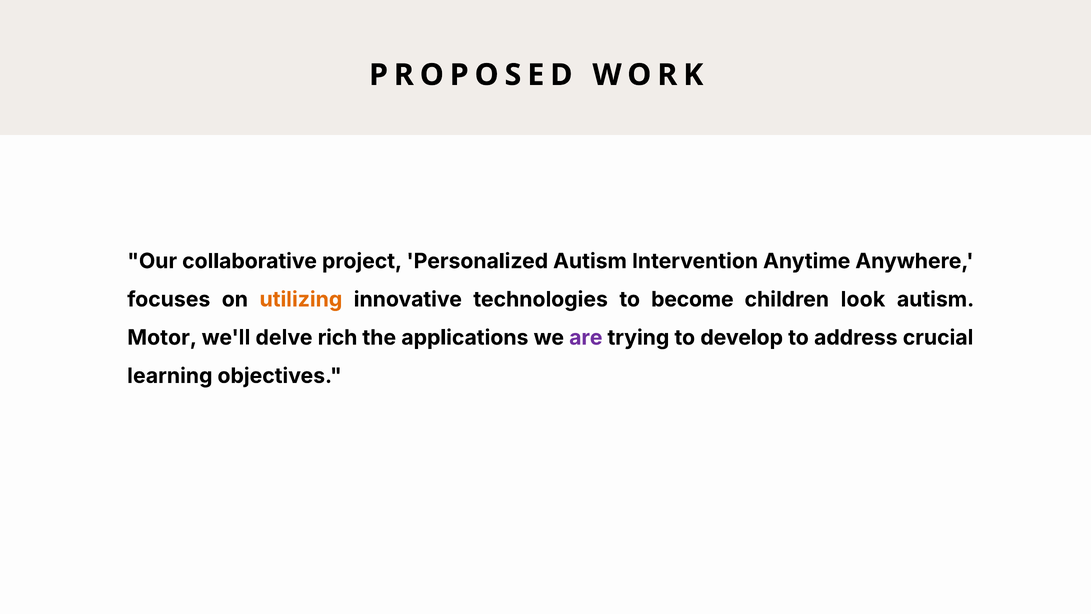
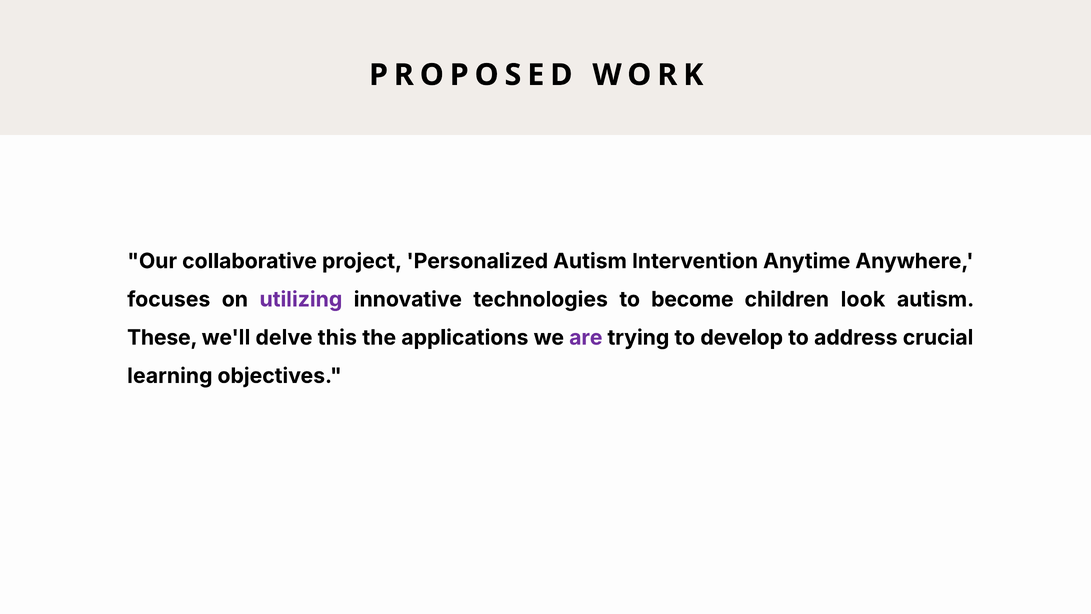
utilizing colour: orange -> purple
Motor: Motor -> These
rich: rich -> this
